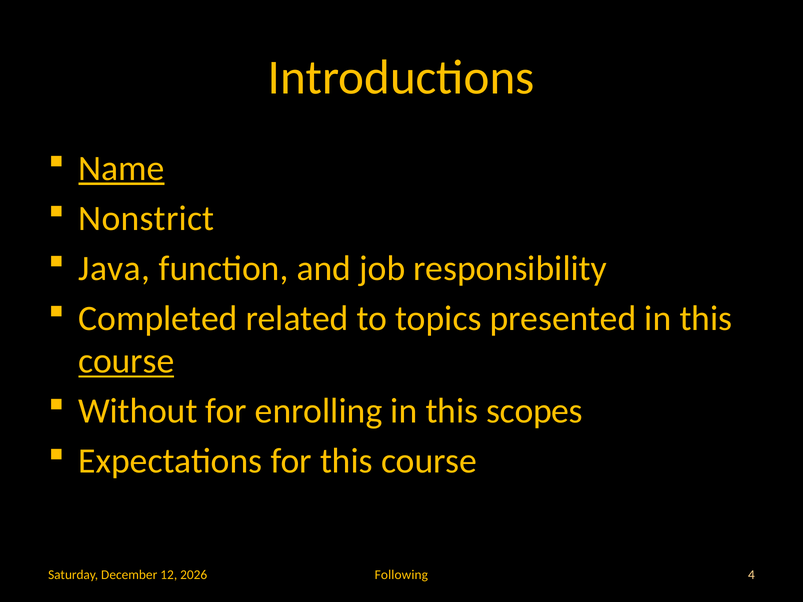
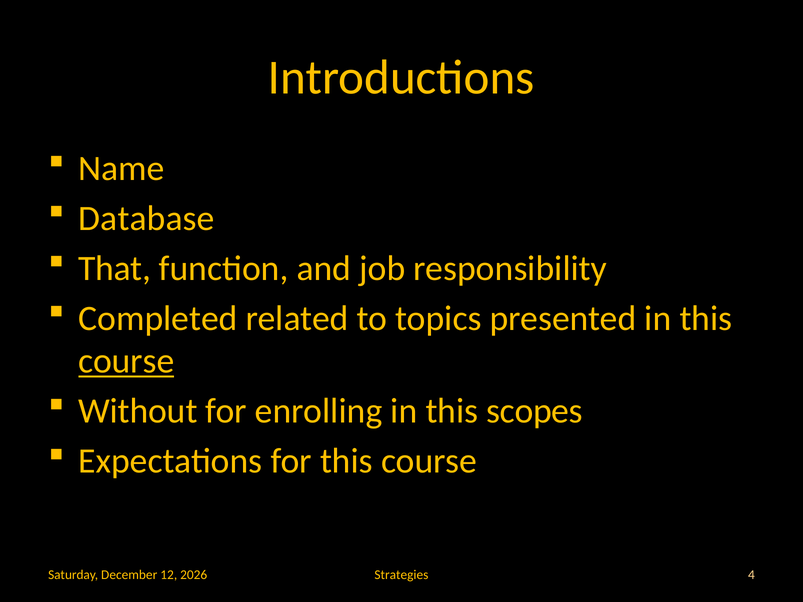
Name underline: present -> none
Nonstrict: Nonstrict -> Database
Java: Java -> That
Following: Following -> Strategies
